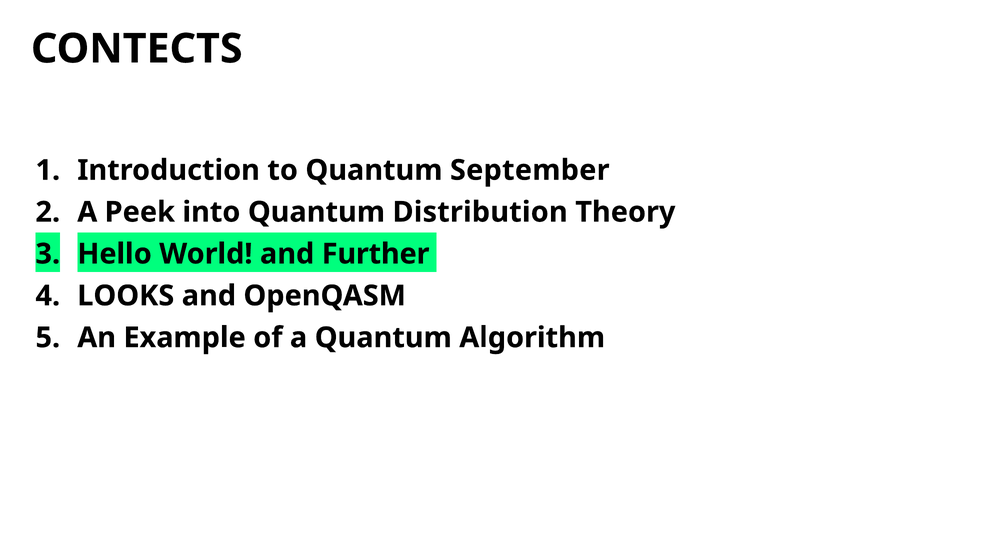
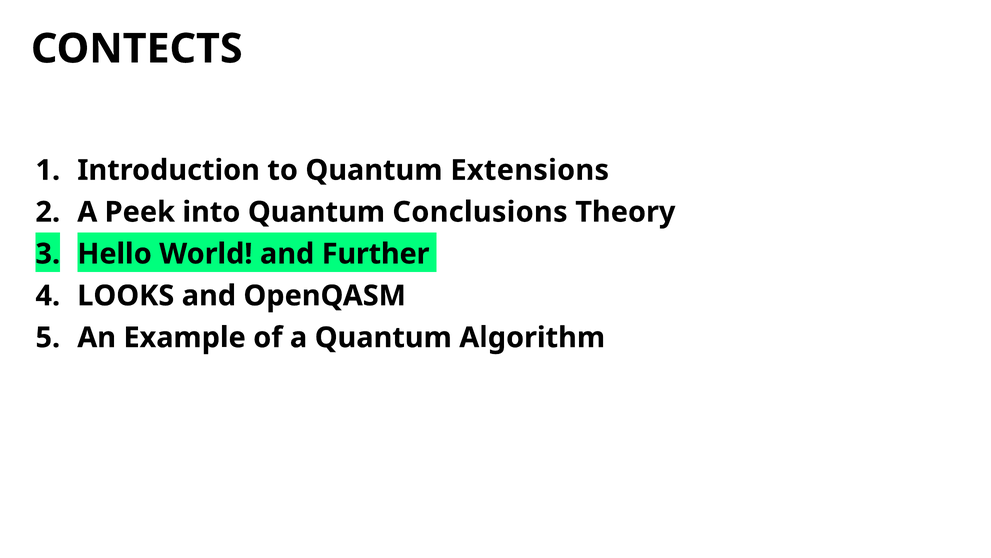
September: September -> Extensions
Distribution: Distribution -> Conclusions
